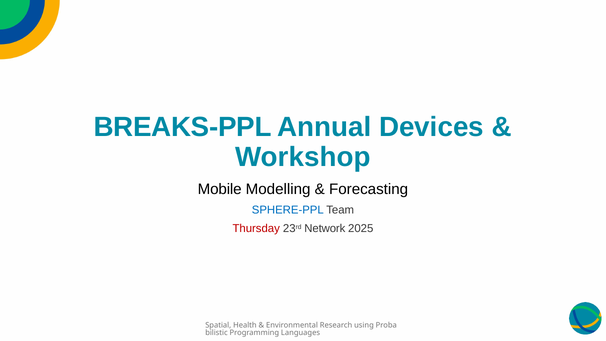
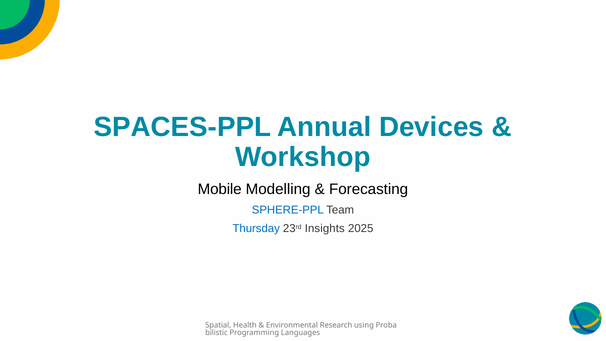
BREAKS-PPL: BREAKS-PPL -> SPACES-PPL
Thursday colour: red -> blue
Network: Network -> Insights
